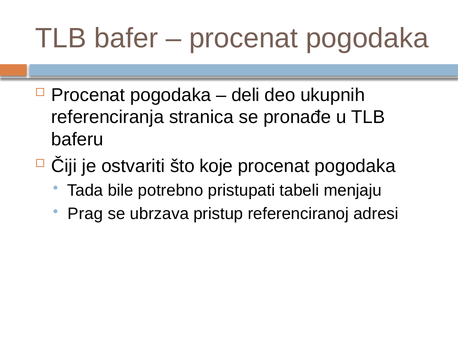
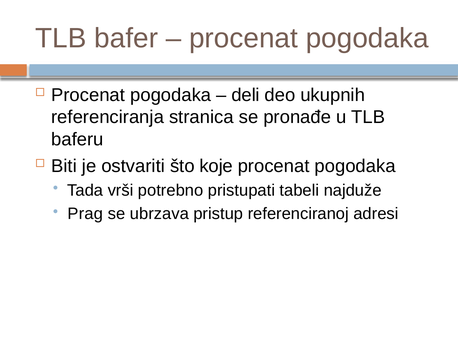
Čiji: Čiji -> Biti
bile: bile -> vrši
menjaju: menjaju -> najduže
